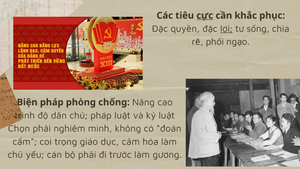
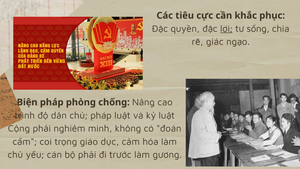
cực underline: present -> none
phối: phối -> giác
Chọn: Chọn -> Cộng
